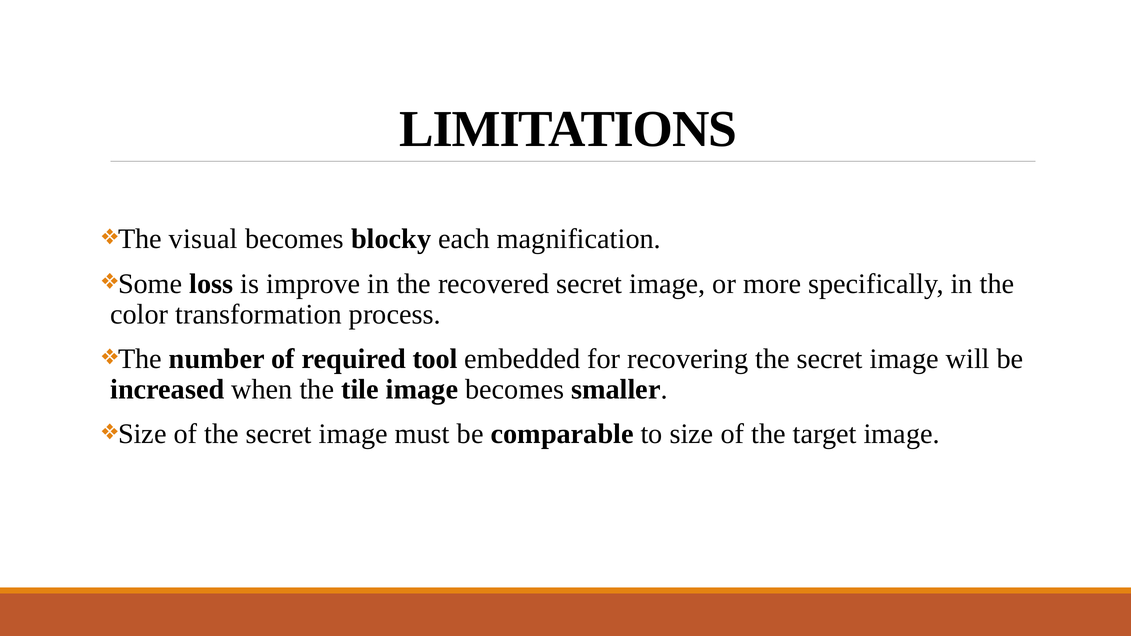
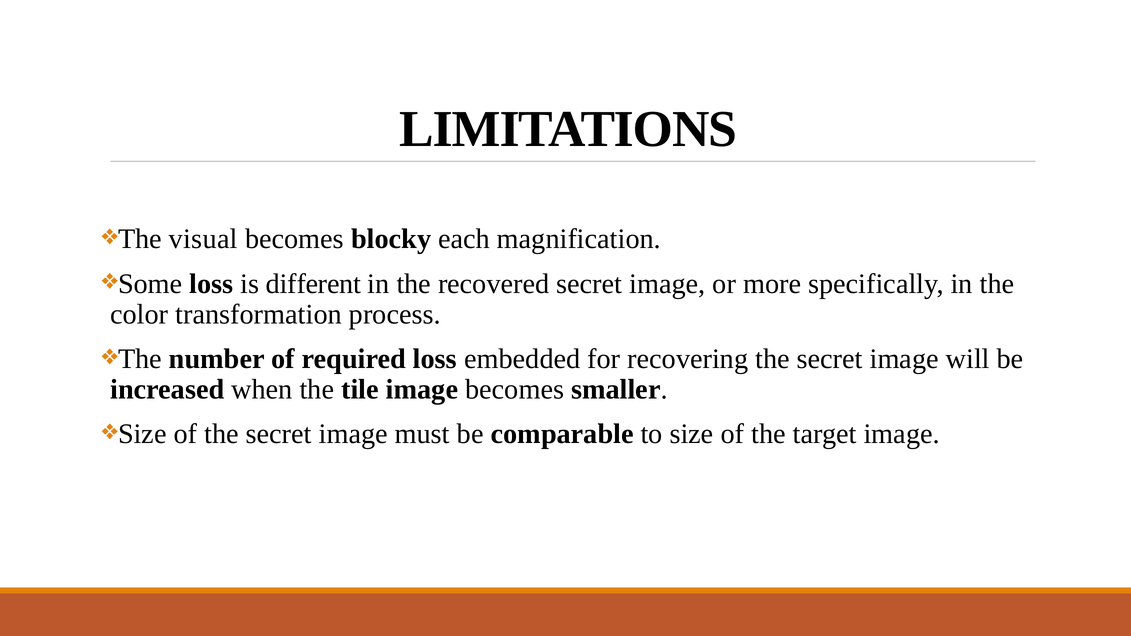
improve: improve -> different
required tool: tool -> loss
